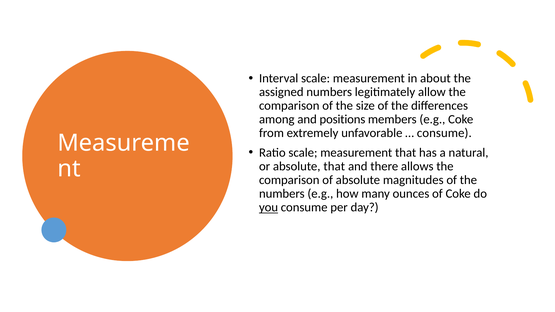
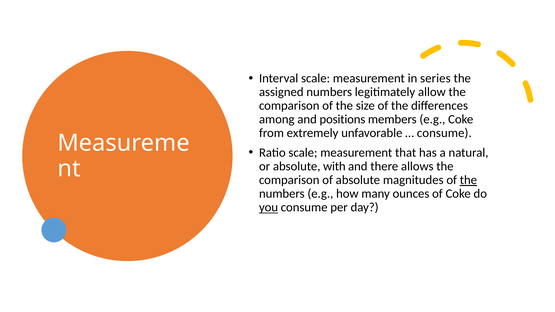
about: about -> series
absolute that: that -> with
the at (468, 180) underline: none -> present
